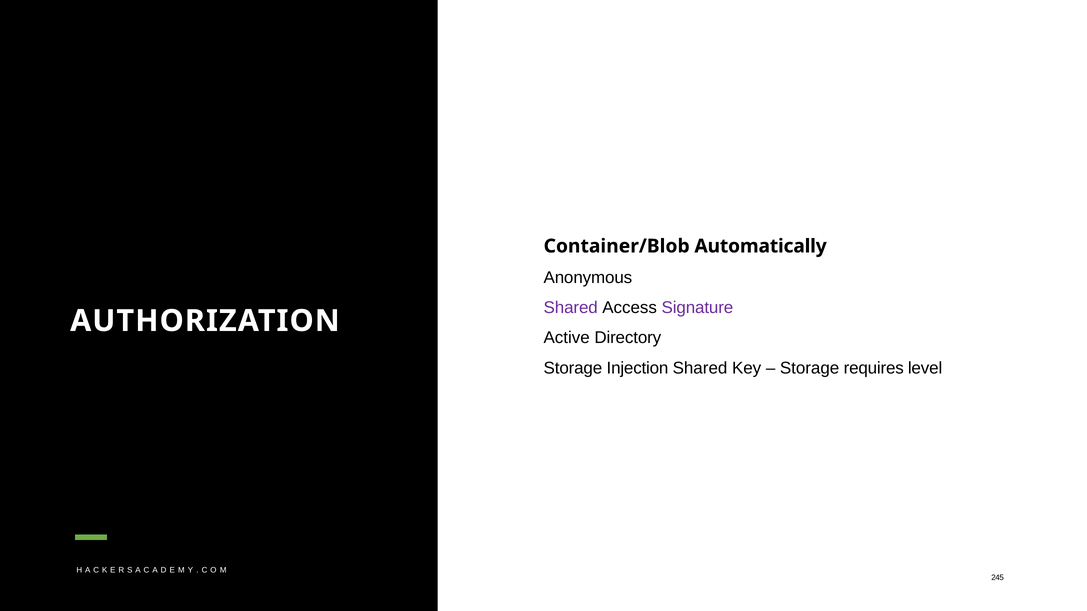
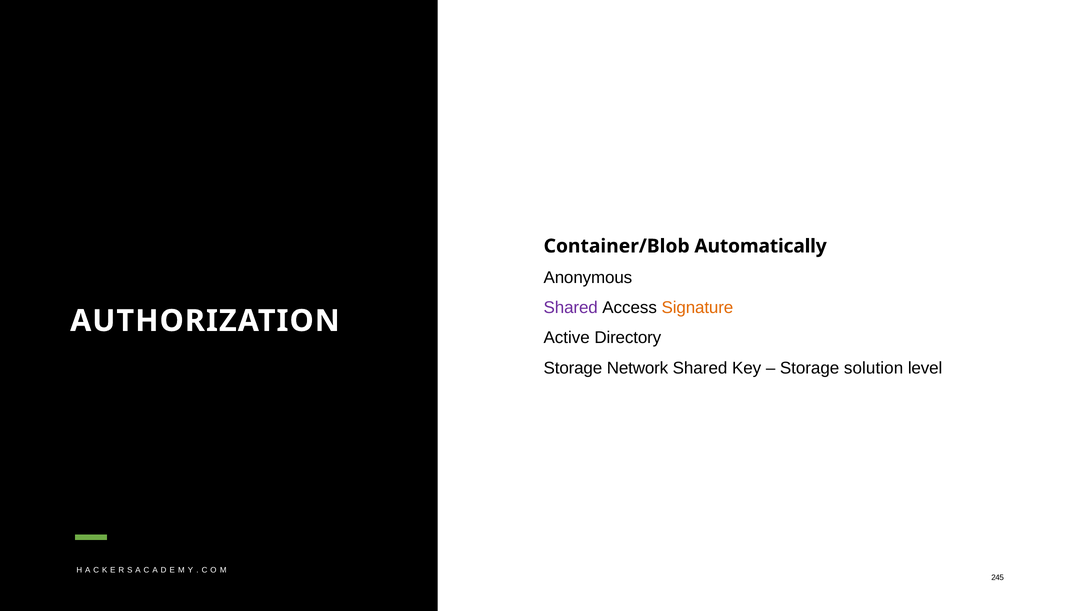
Signature colour: purple -> orange
Injection: Injection -> Network
requires: requires -> solution
